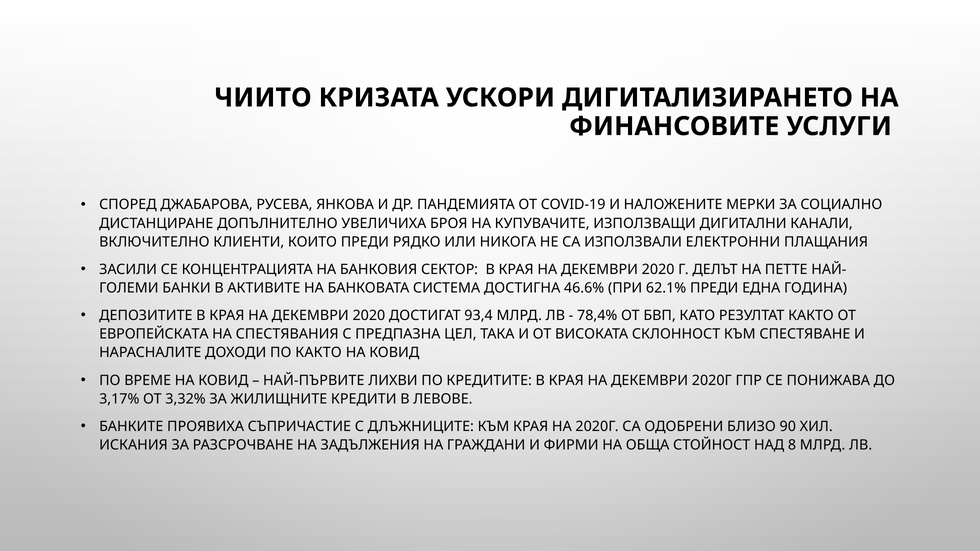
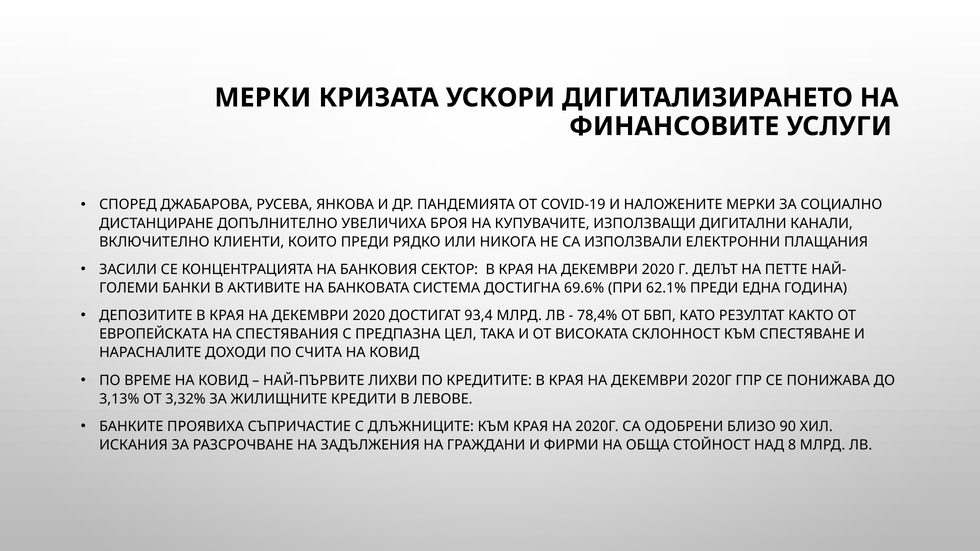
ЧИИТО at (263, 98): ЧИИТО -> МЕРКИ
46.6%: 46.6% -> 69.6%
ПО КАКТО: КАКТО -> СЧИТА
3,17%: 3,17% -> 3,13%
